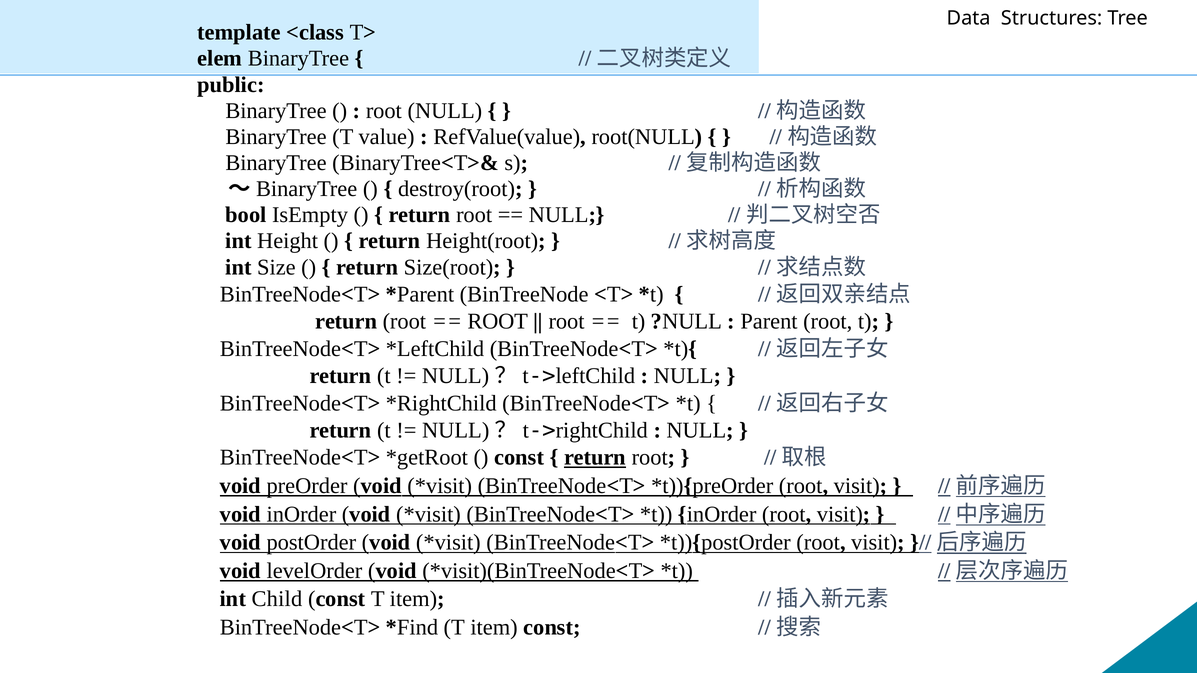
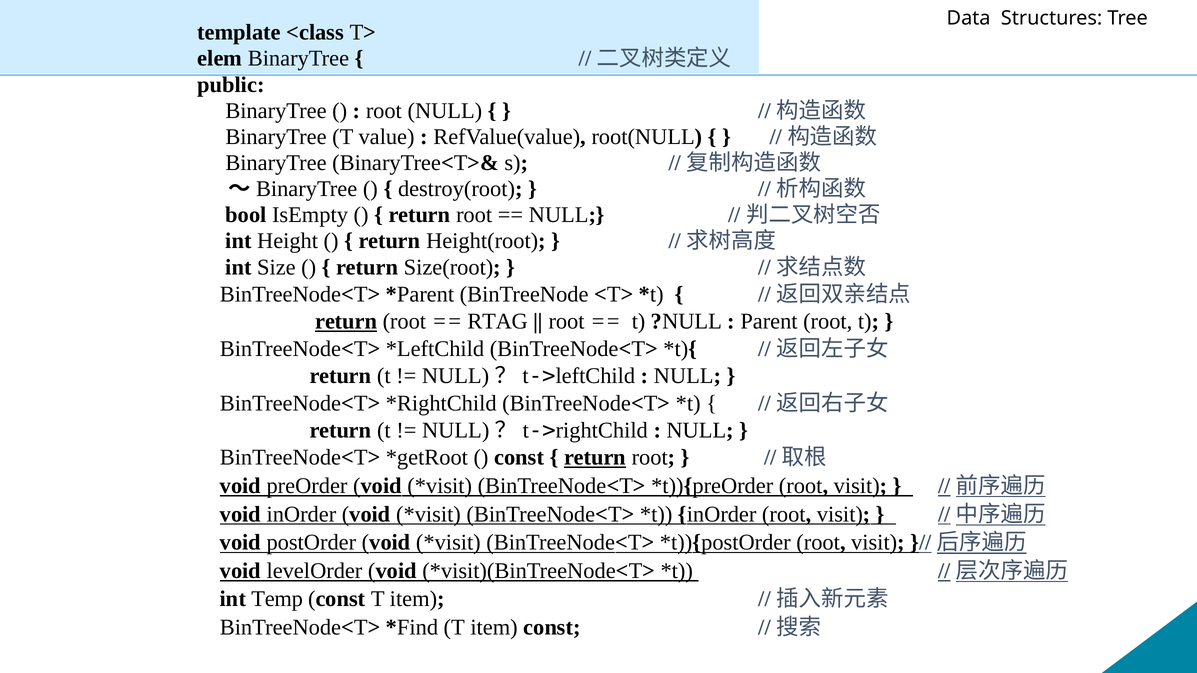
return at (346, 322) underline: none -> present
ROOT at (498, 322): ROOT -> RTAG
Child: Child -> Temp
